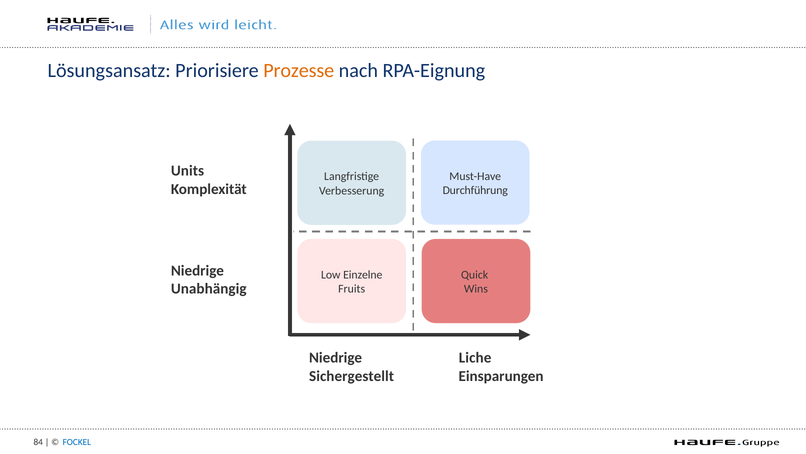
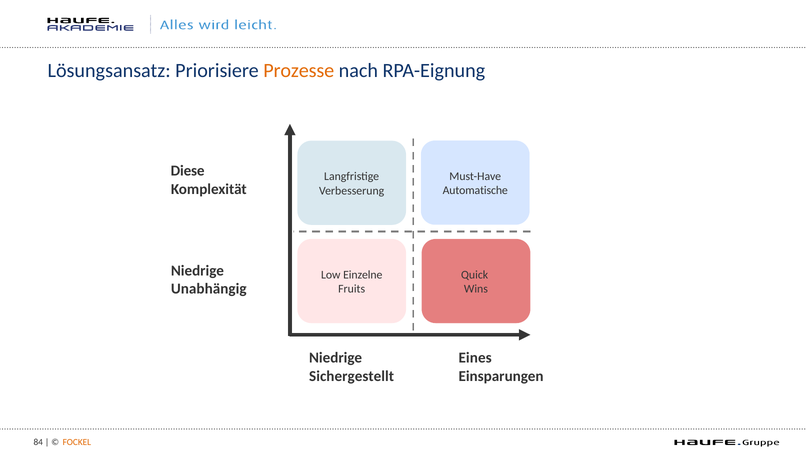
Units: Units -> Diese
Durchführung: Durchführung -> Automatische
Liche: Liche -> Eines
FOCKEL colour: blue -> orange
